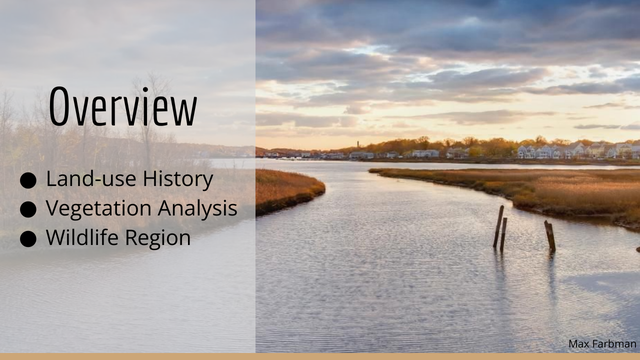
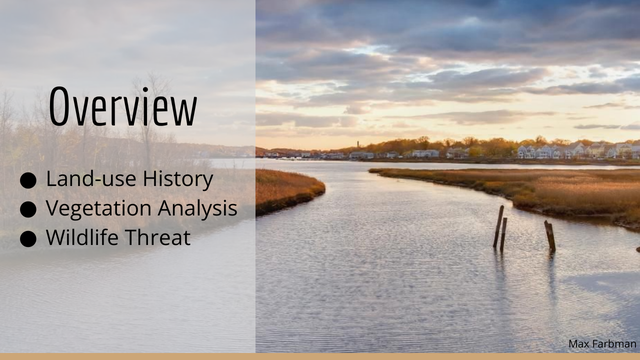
Region: Region -> Threat
